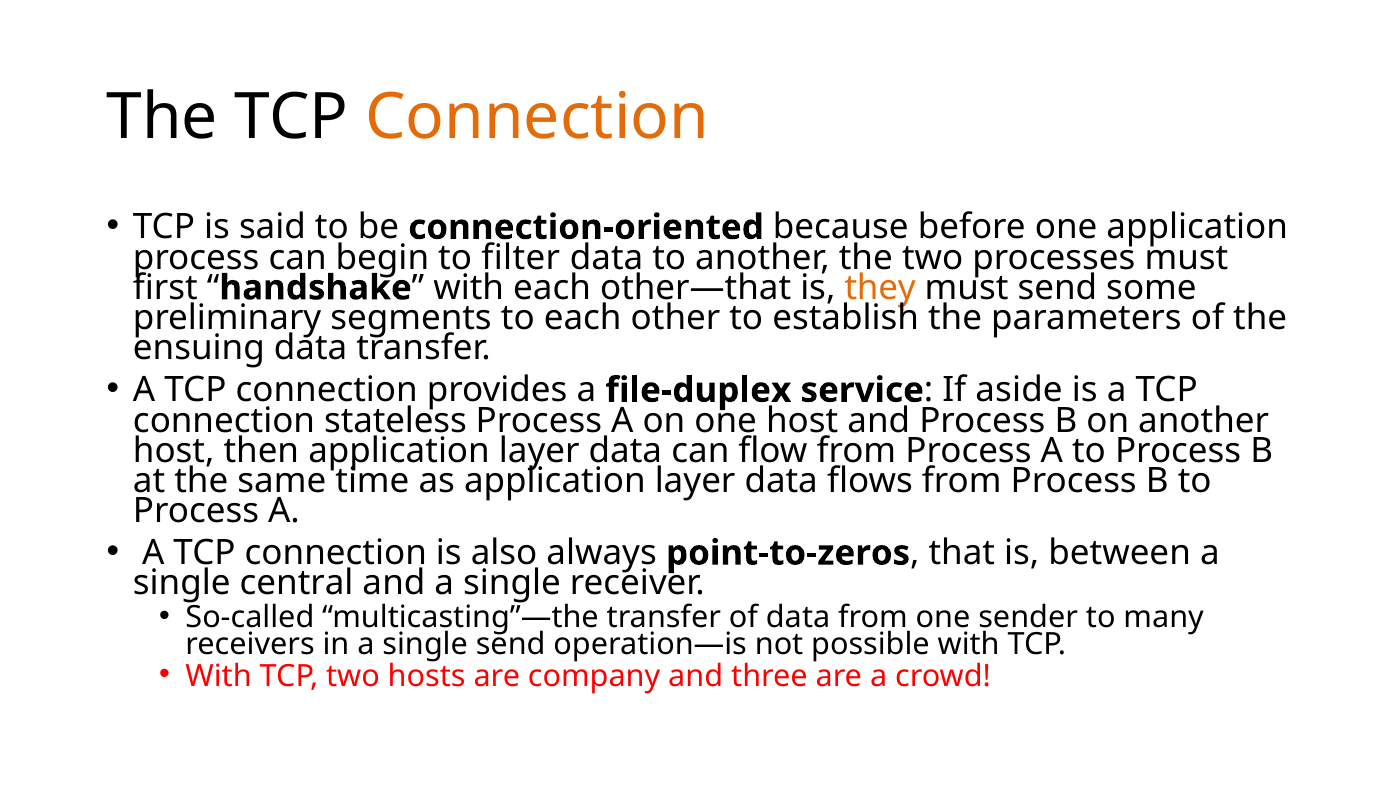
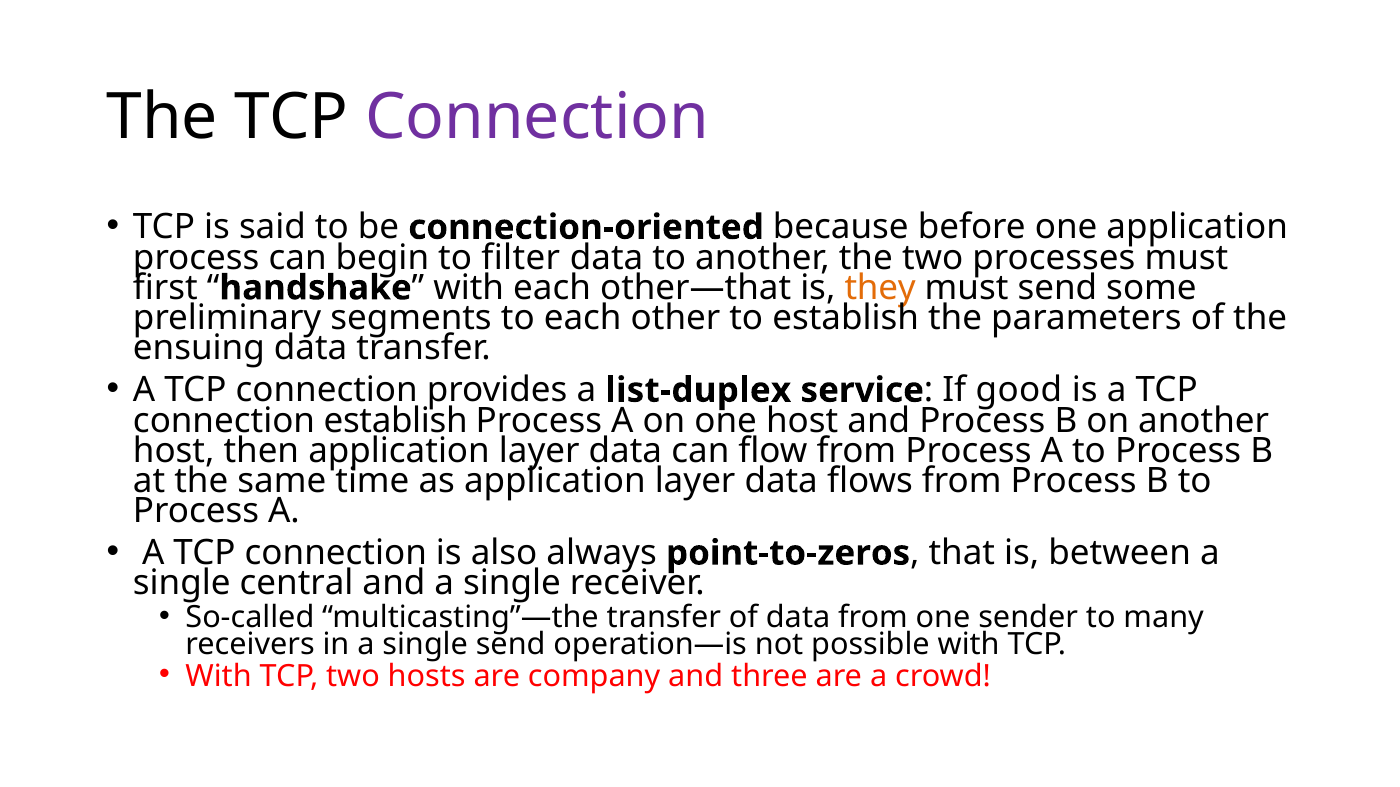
Connection at (537, 118) colour: orange -> purple
file-duplex: file-duplex -> list-duplex
aside: aside -> good
connection stateless: stateless -> establish
